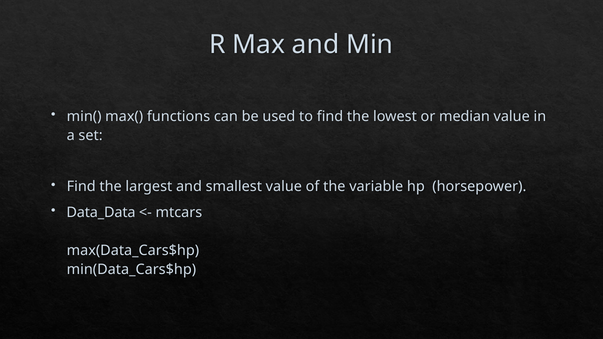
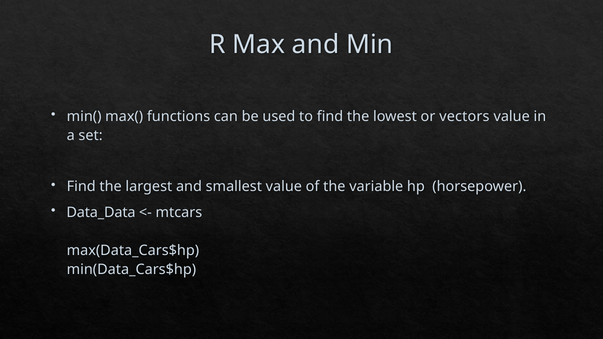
median: median -> vectors
